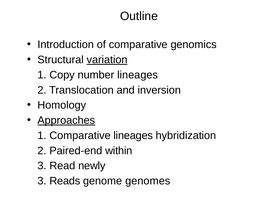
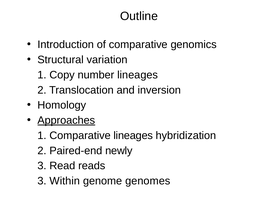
variation underline: present -> none
within: within -> newly
newly: newly -> reads
Reads: Reads -> Within
